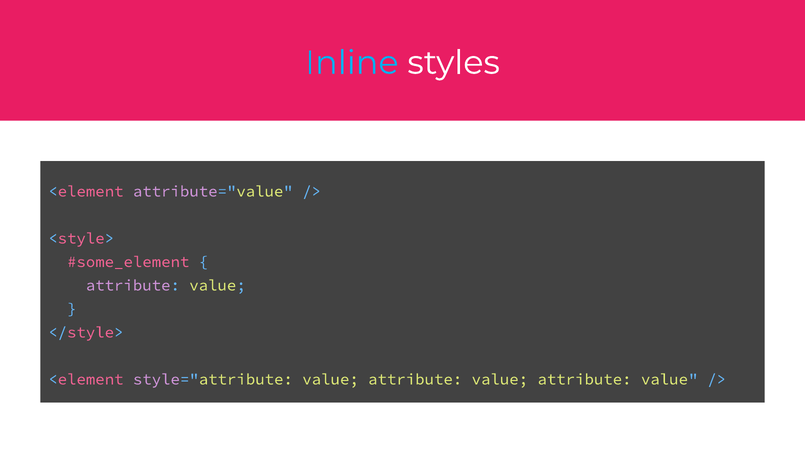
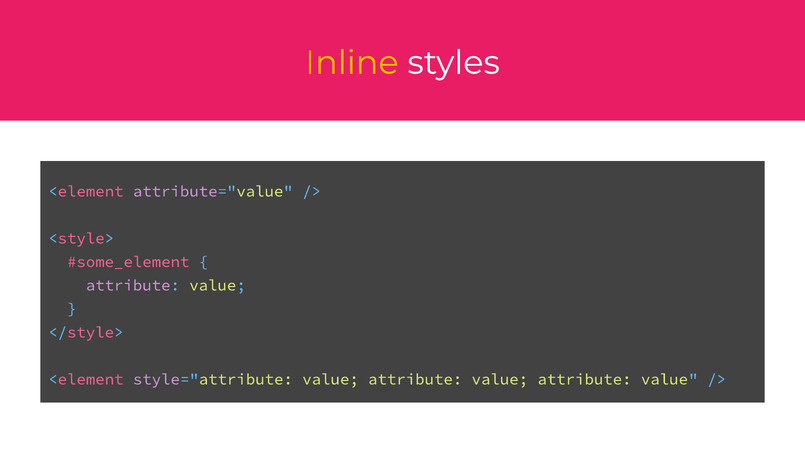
Inline colour: light blue -> yellow
